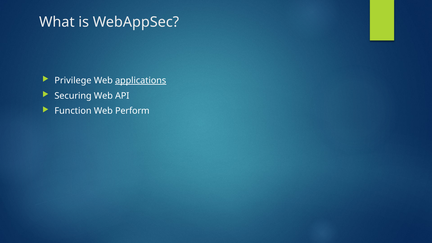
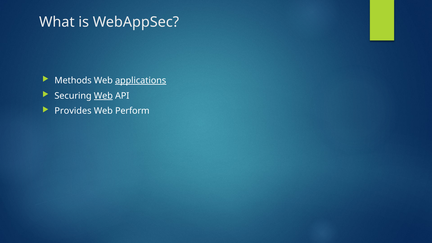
Privilege: Privilege -> Methods
Web at (103, 96) underline: none -> present
Function: Function -> Provides
